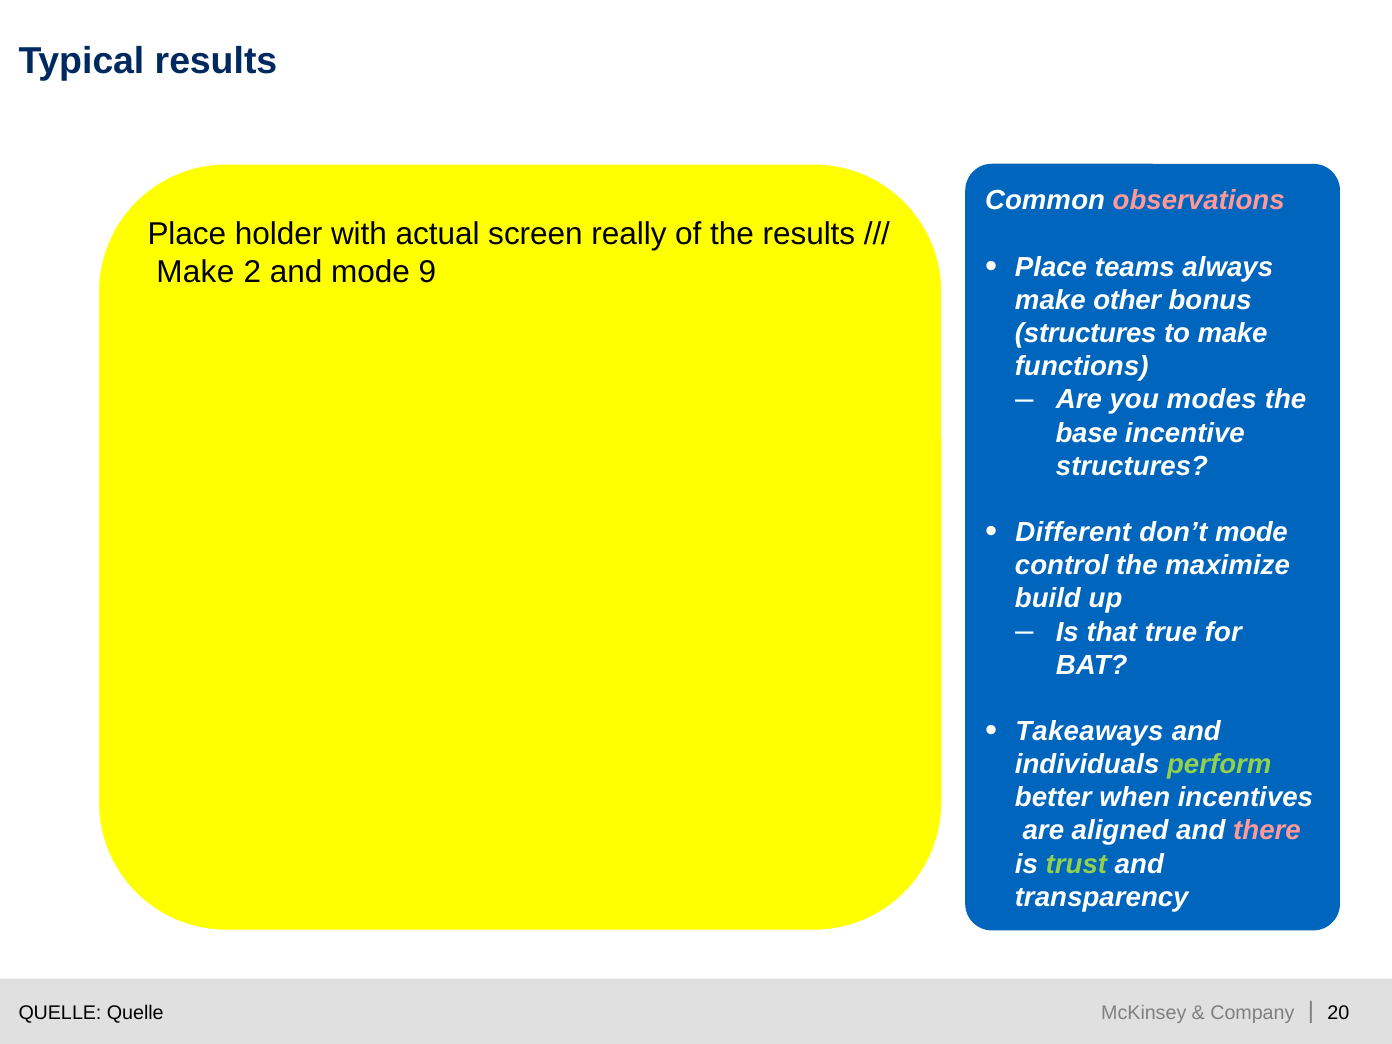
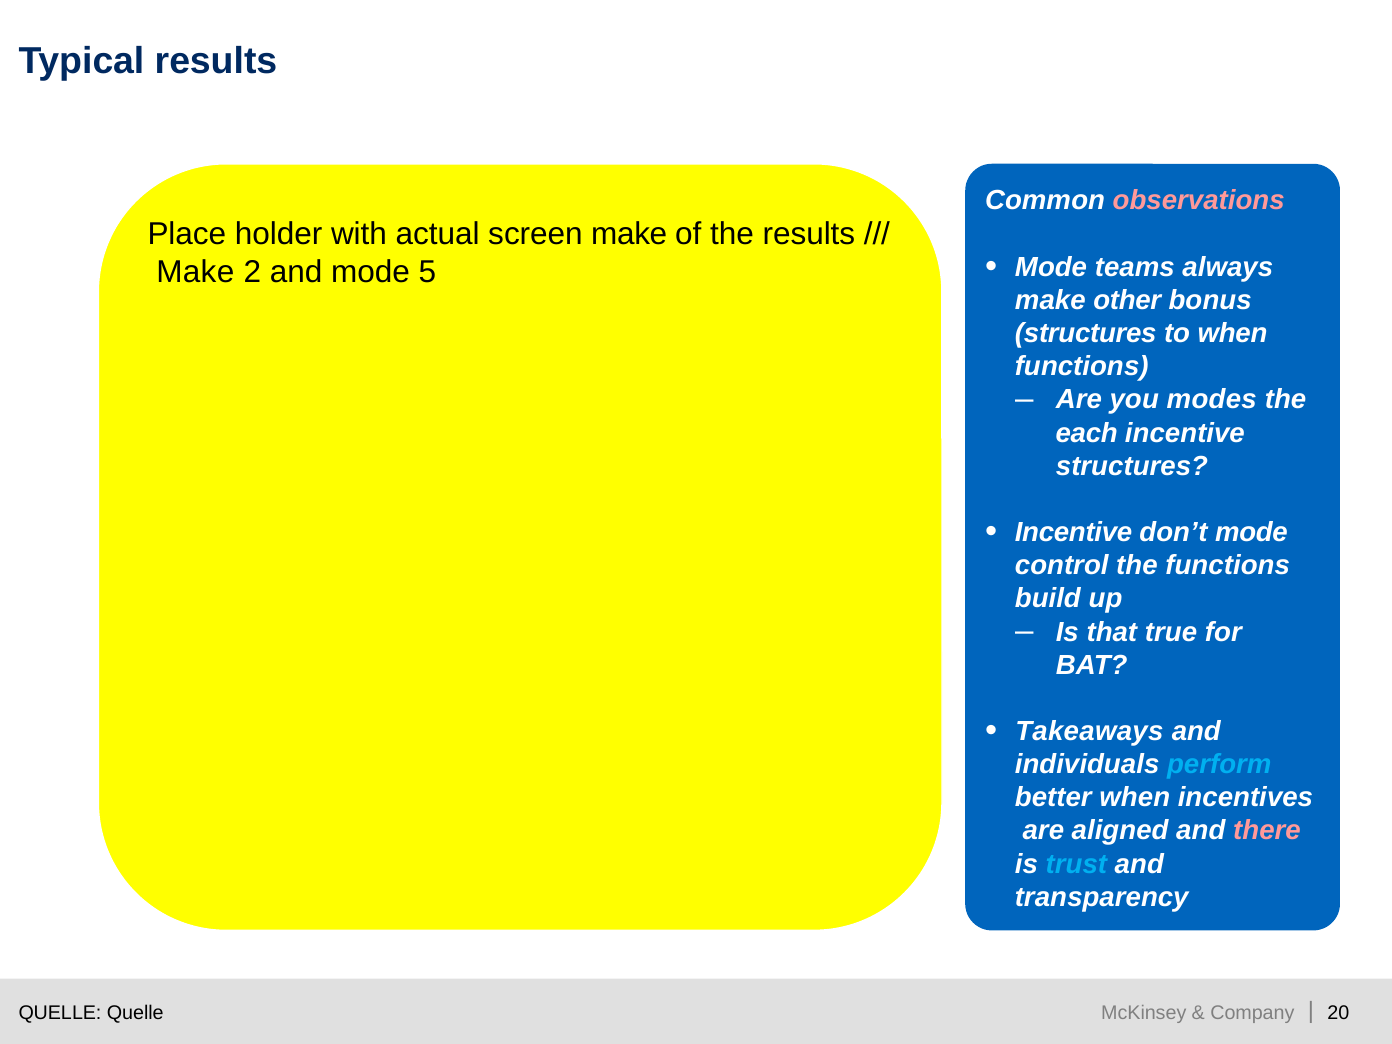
screen really: really -> make
Place at (1051, 267): Place -> Mode
9: 9 -> 5
to make: make -> when
base: base -> each
Different at (1073, 532): Different -> Incentive
the maximize: maximize -> functions
perform colour: light green -> light blue
trust colour: light green -> light blue
